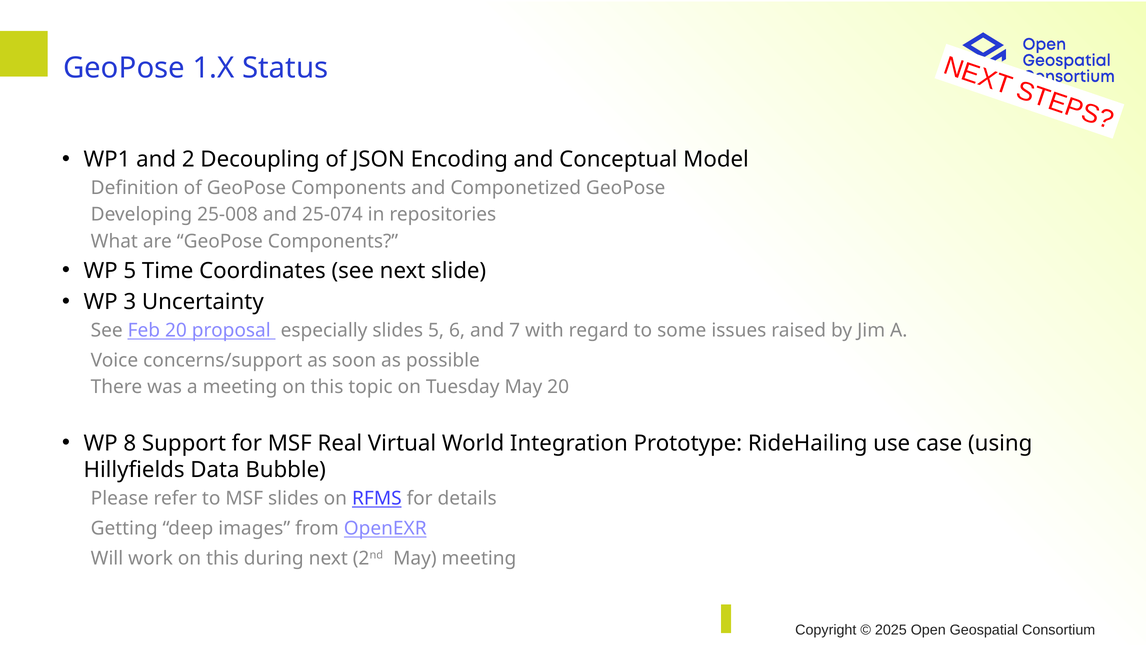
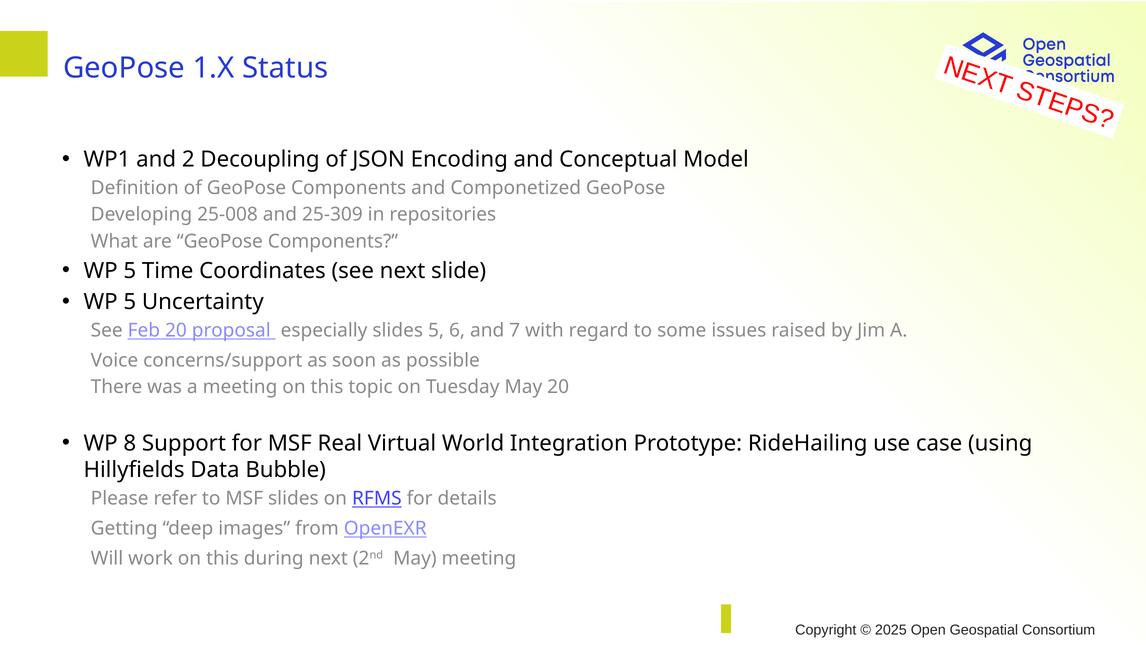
25-074: 25-074 -> 25-309
3 at (130, 302): 3 -> 5
